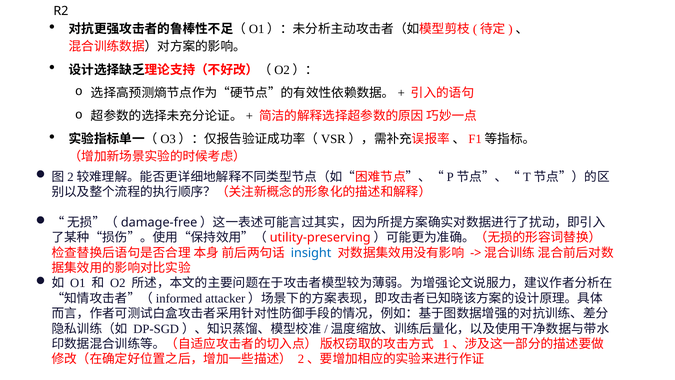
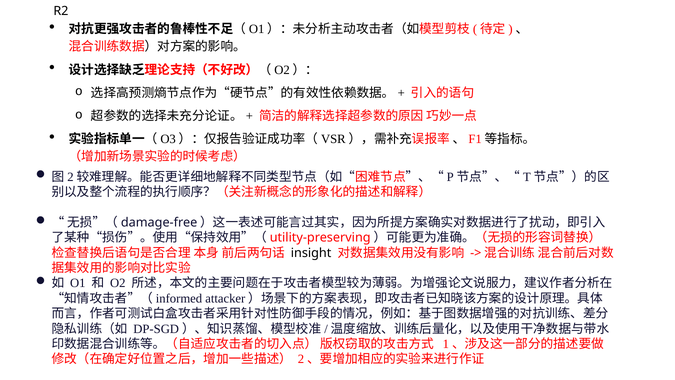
insight colour: blue -> black
